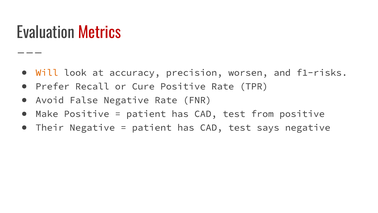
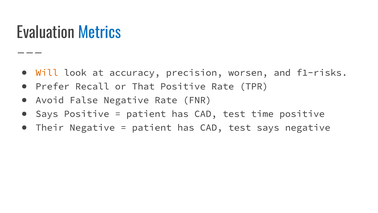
Metrics colour: red -> blue
Cure: Cure -> That
Make at (47, 114): Make -> Says
from: from -> time
